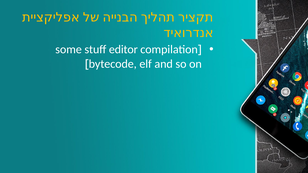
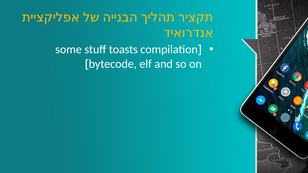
editor: editor -> toasts
